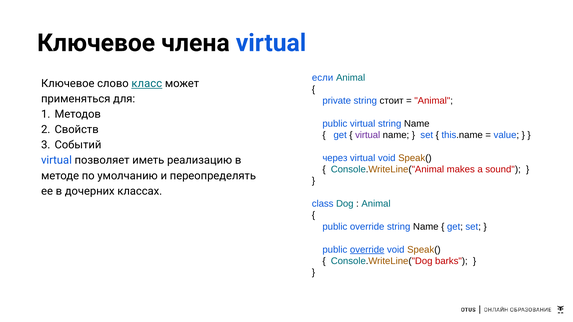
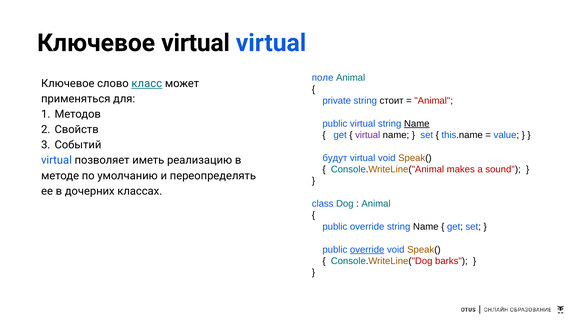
Ключевое члена: члена -> virtual
если: если -> поле
Name at (417, 124) underline: none -> present
через: через -> будут
